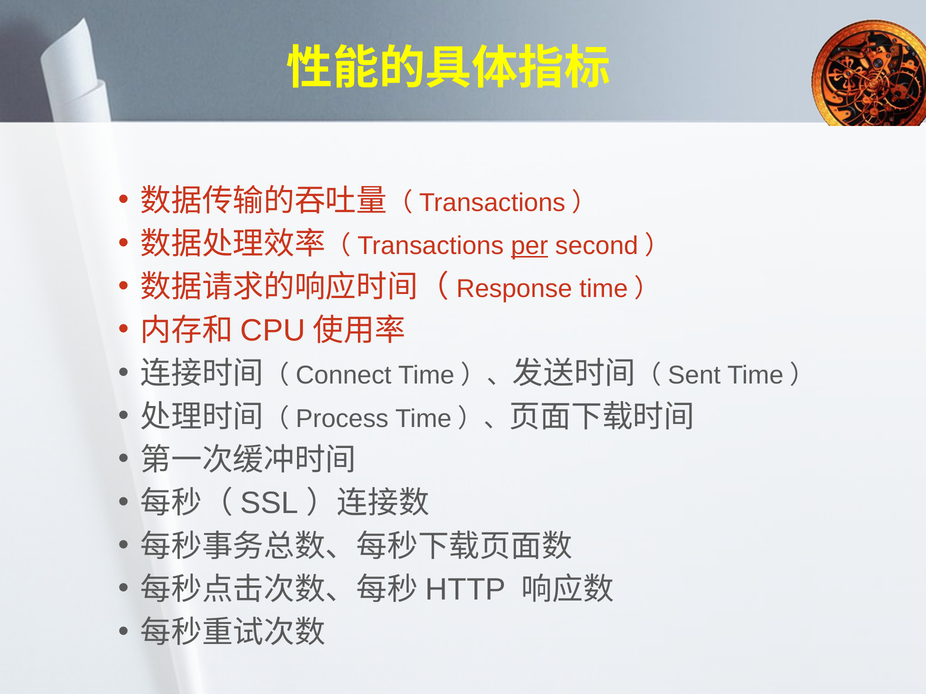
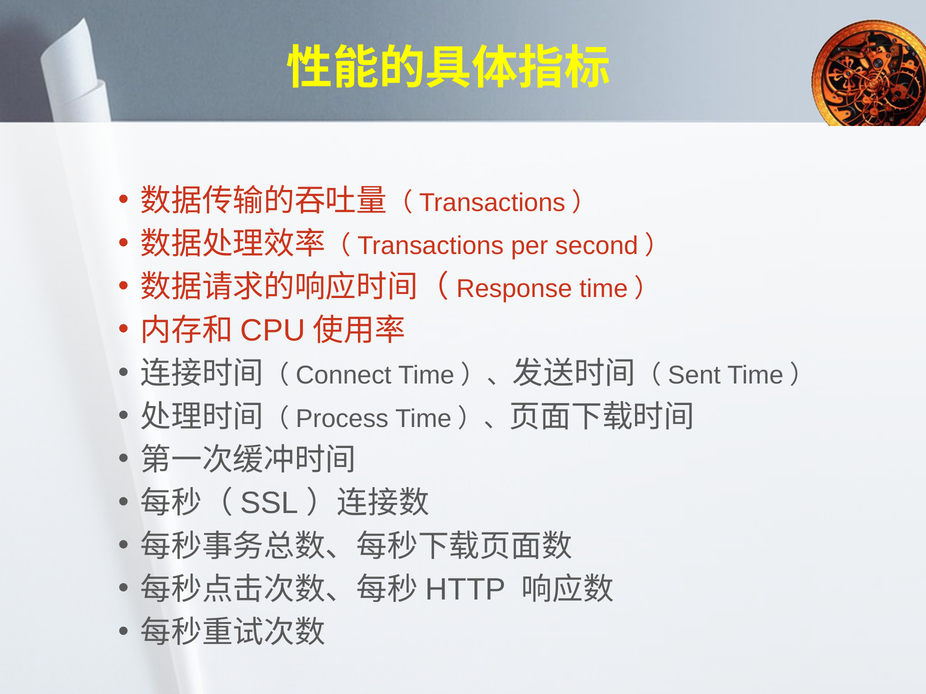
per underline: present -> none
